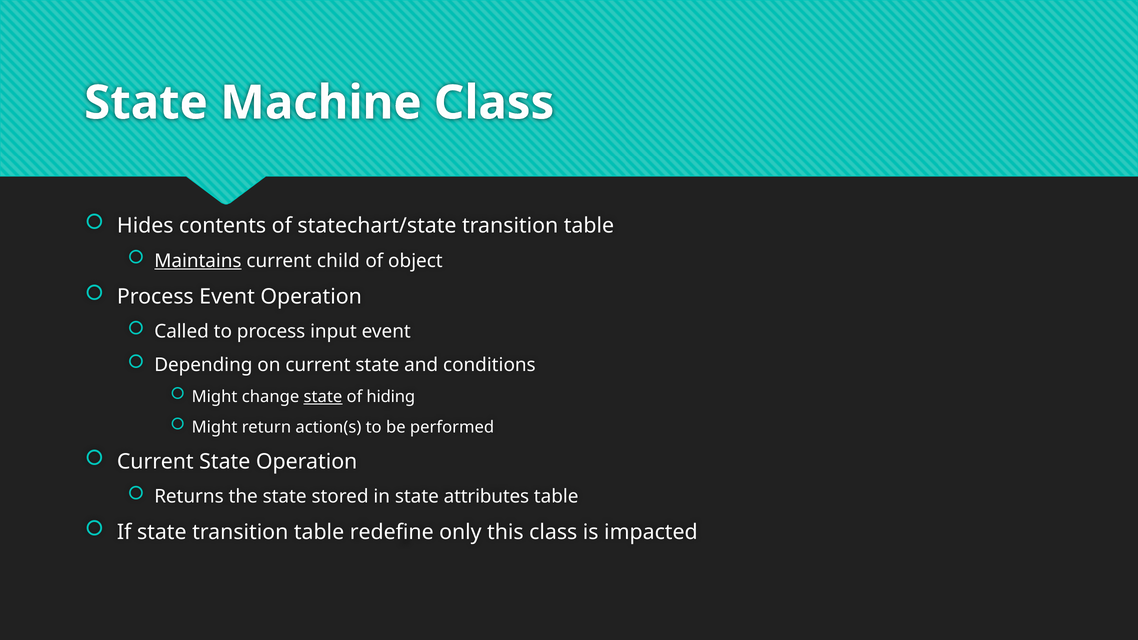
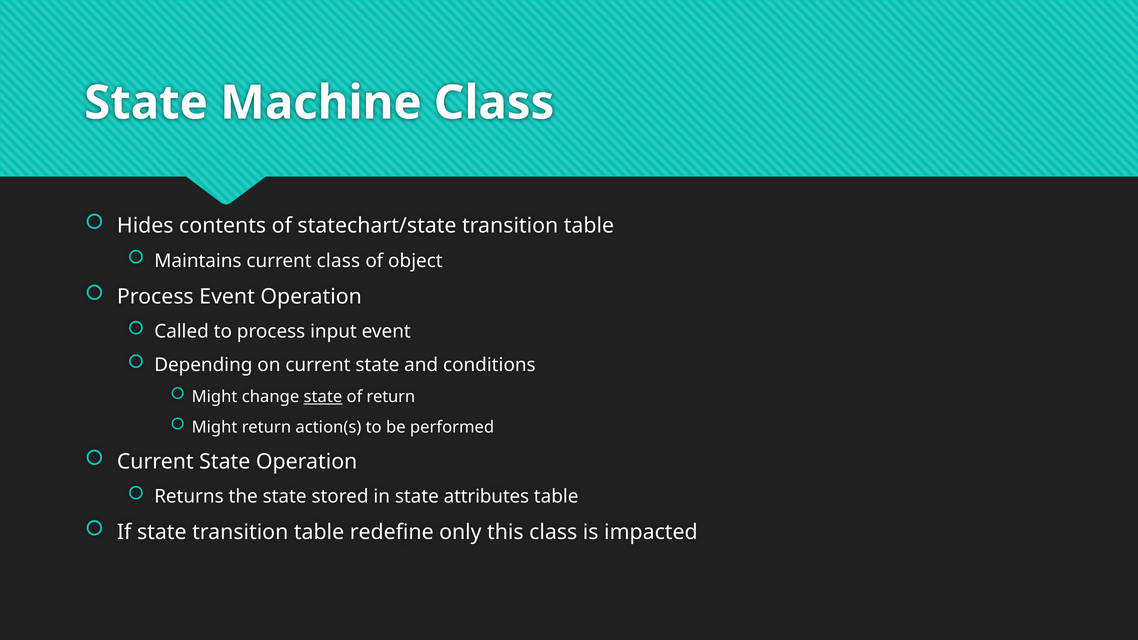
Maintains underline: present -> none
current child: child -> class
of hiding: hiding -> return
